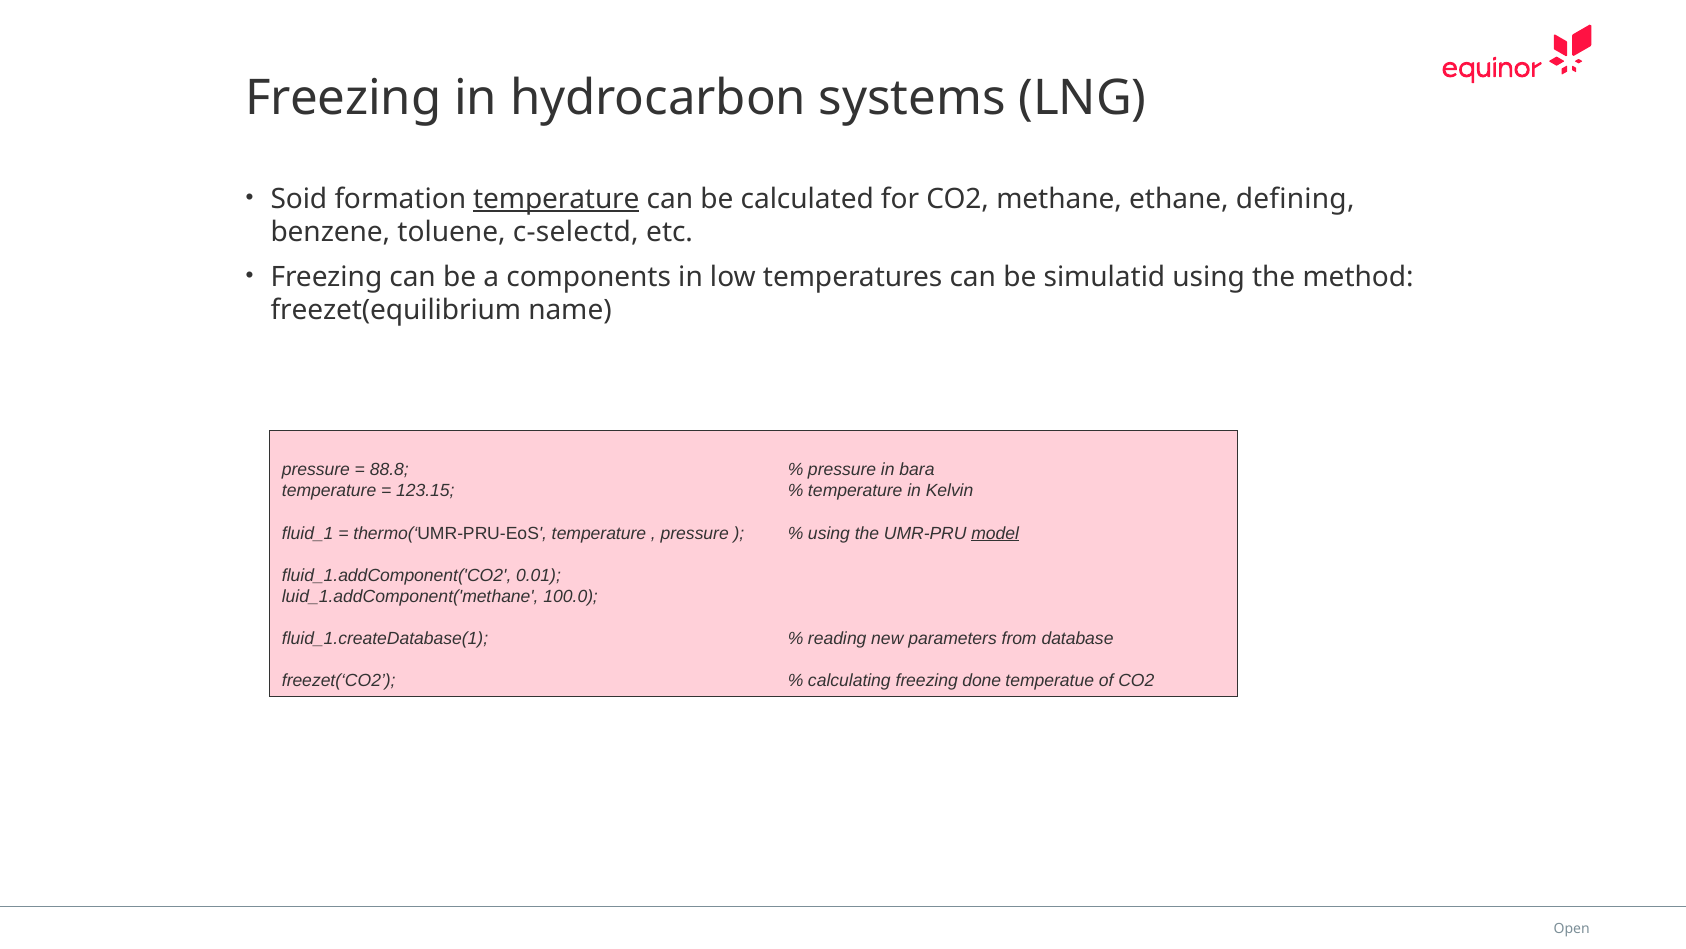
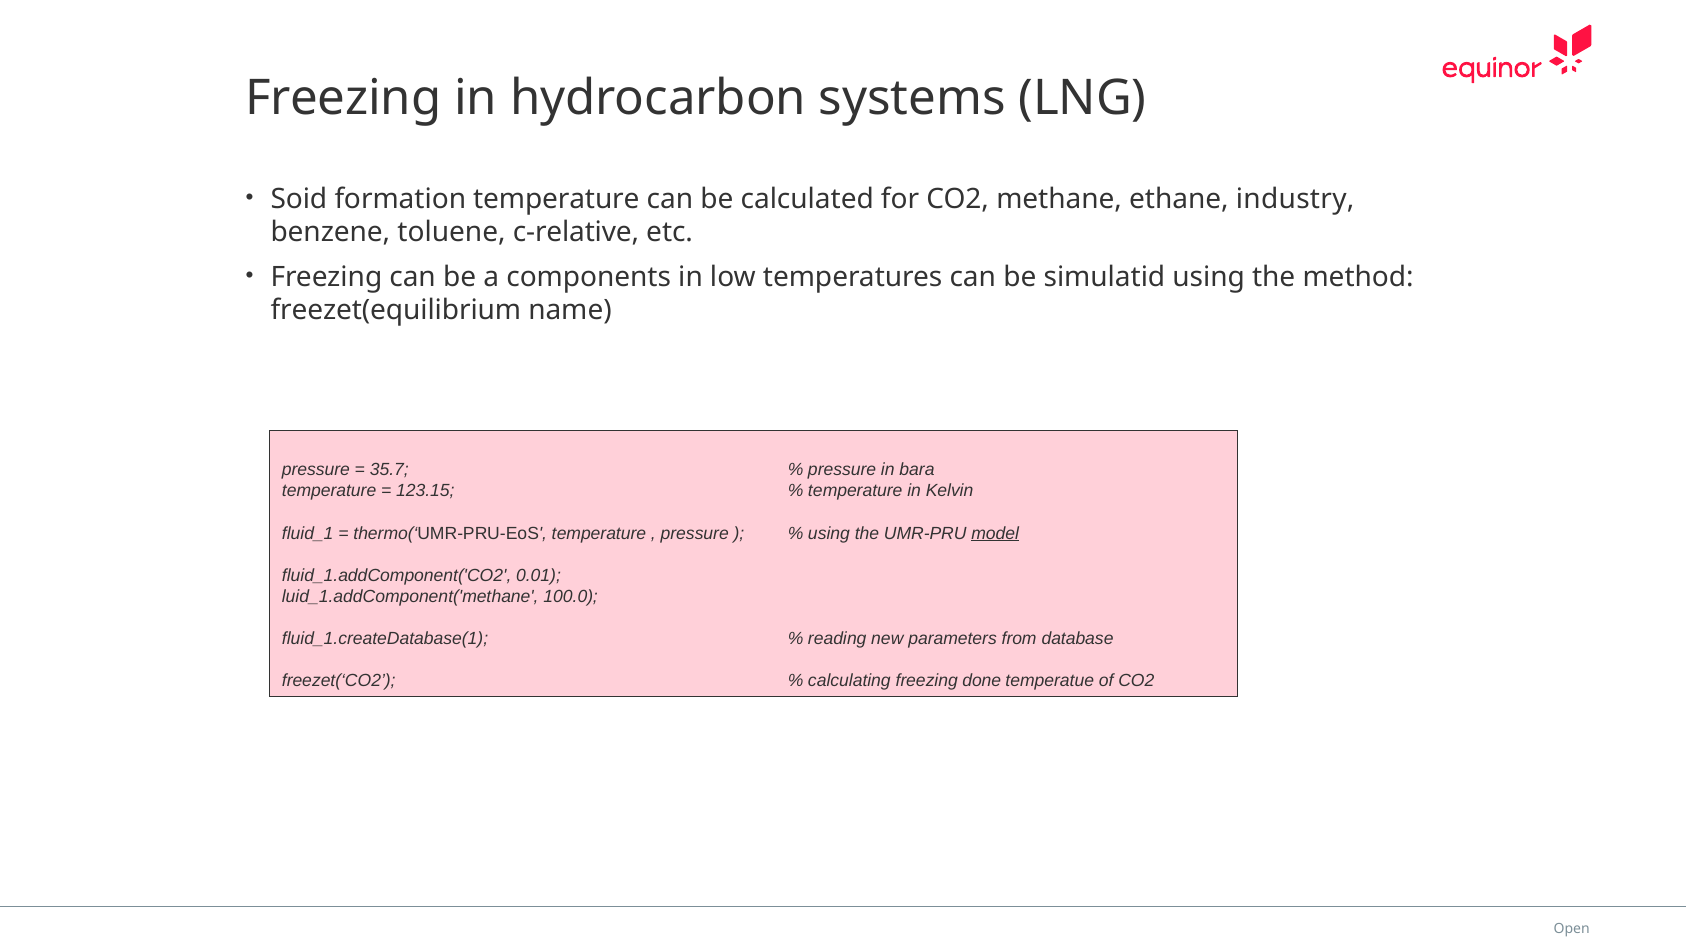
temperature at (556, 199) underline: present -> none
defining: defining -> industry
c-selectd: c-selectd -> c-relative
88.8: 88.8 -> 35.7
